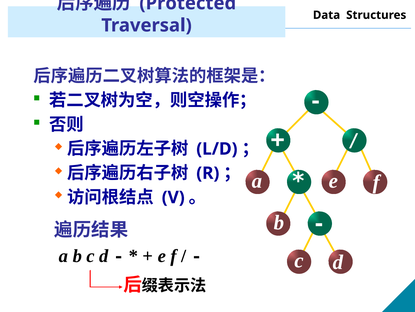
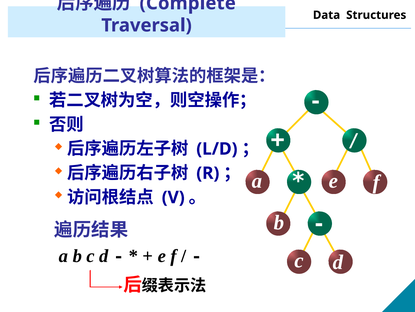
Protected: Protected -> Complete
